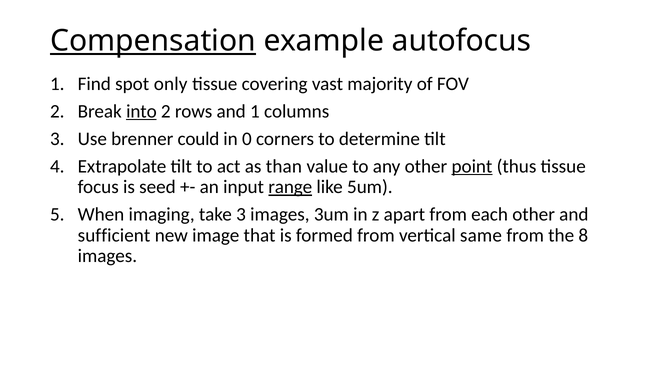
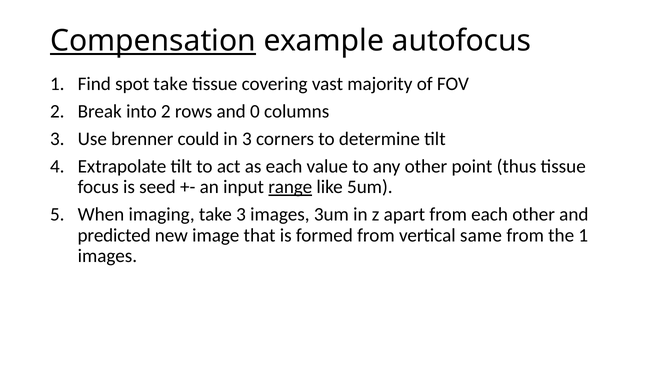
spot only: only -> take
into underline: present -> none
and 1: 1 -> 0
in 0: 0 -> 3
as than: than -> each
point underline: present -> none
sufficient: sufficient -> predicted
the 8: 8 -> 1
